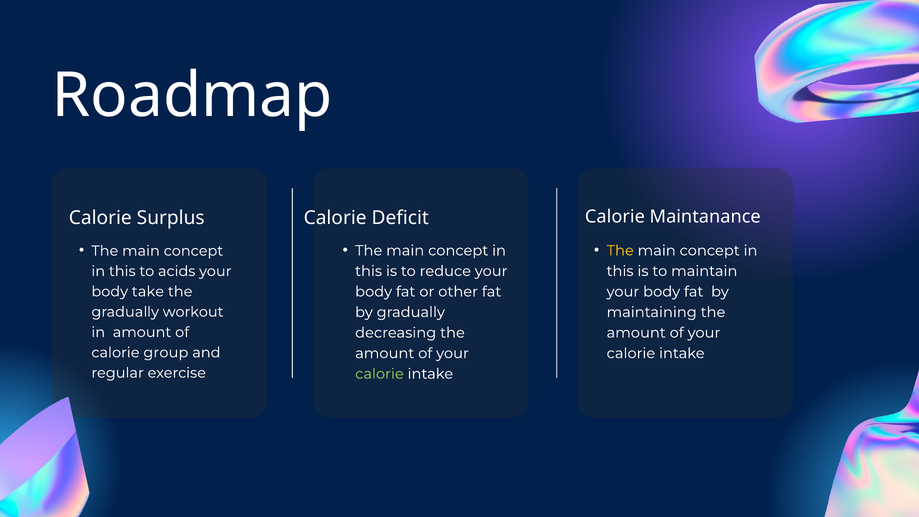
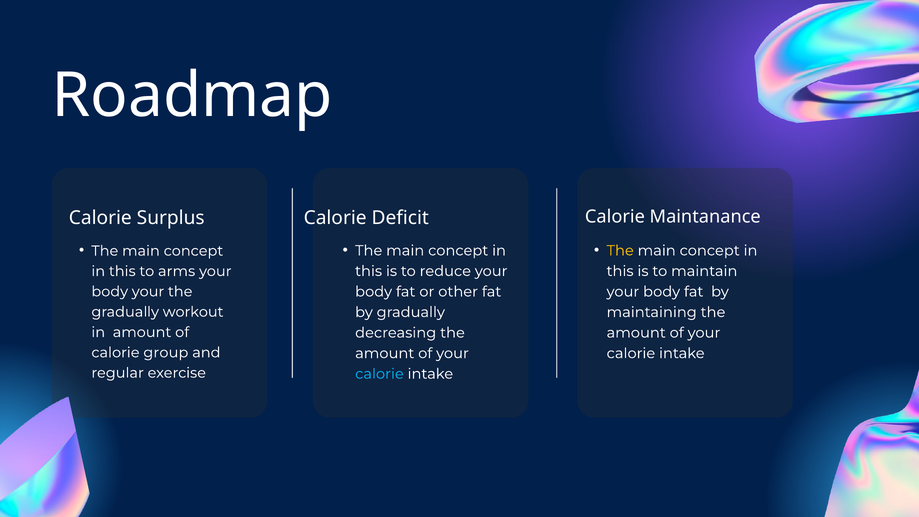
acids: acids -> arms
body take: take -> your
calorie at (379, 374) colour: light green -> light blue
